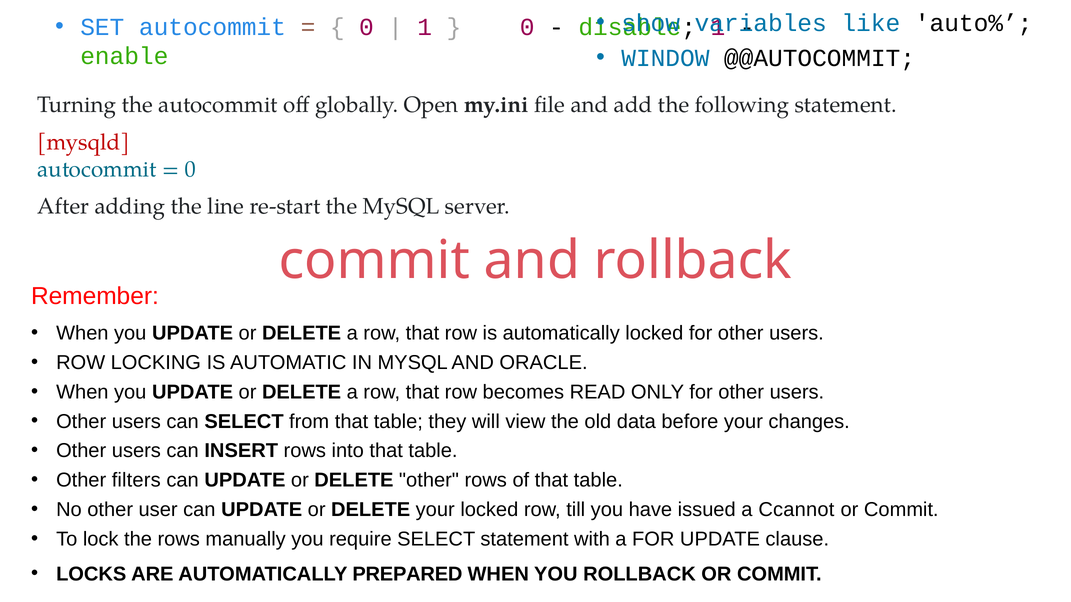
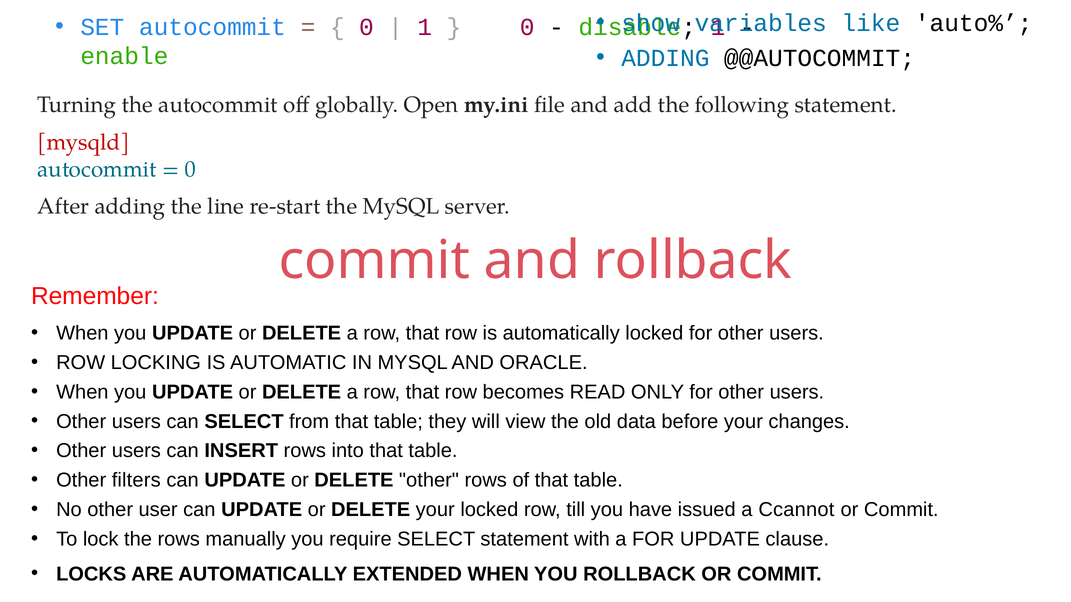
WINDOW at (665, 58): WINDOW -> ADDING
PREPARED: PREPARED -> EXTENDED
